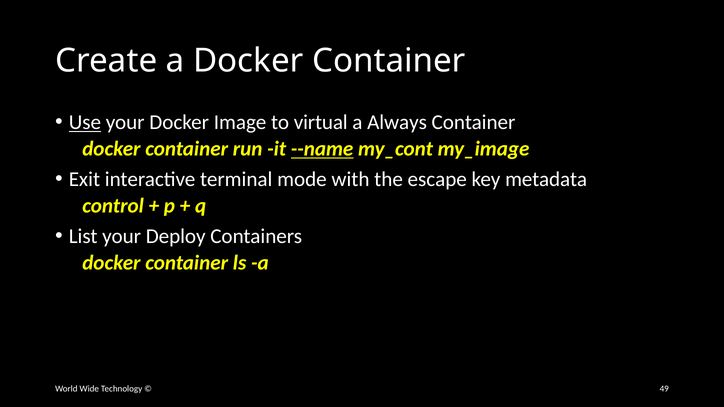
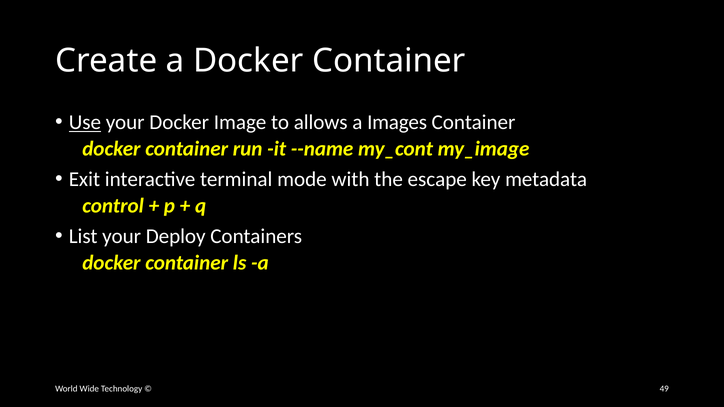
virtual: virtual -> allows
Always: Always -> Images
--name underline: present -> none
